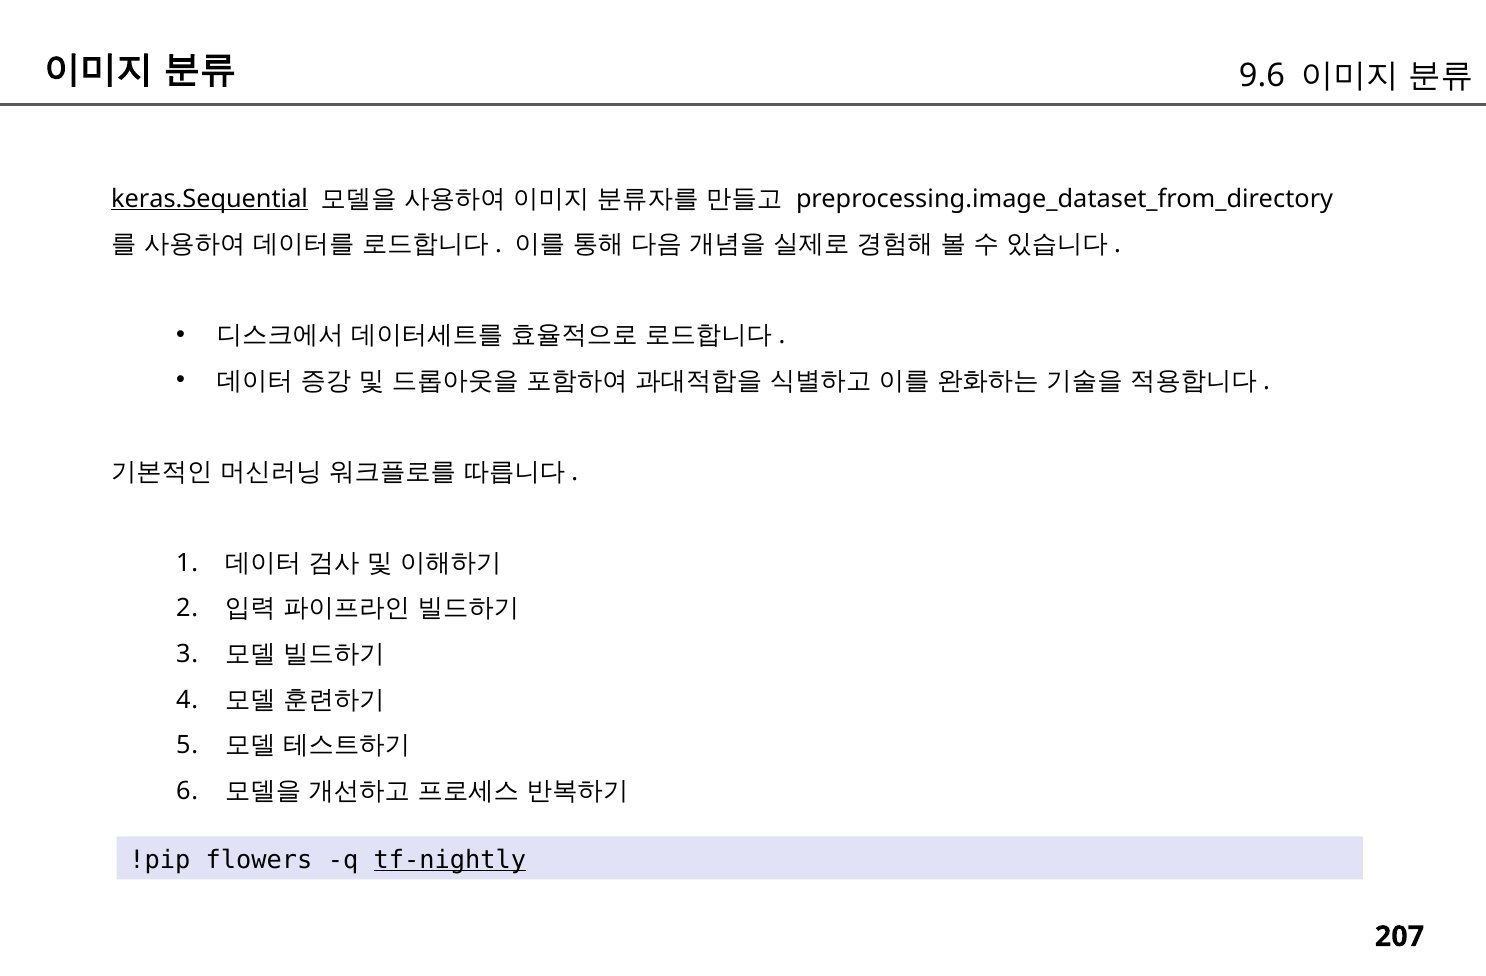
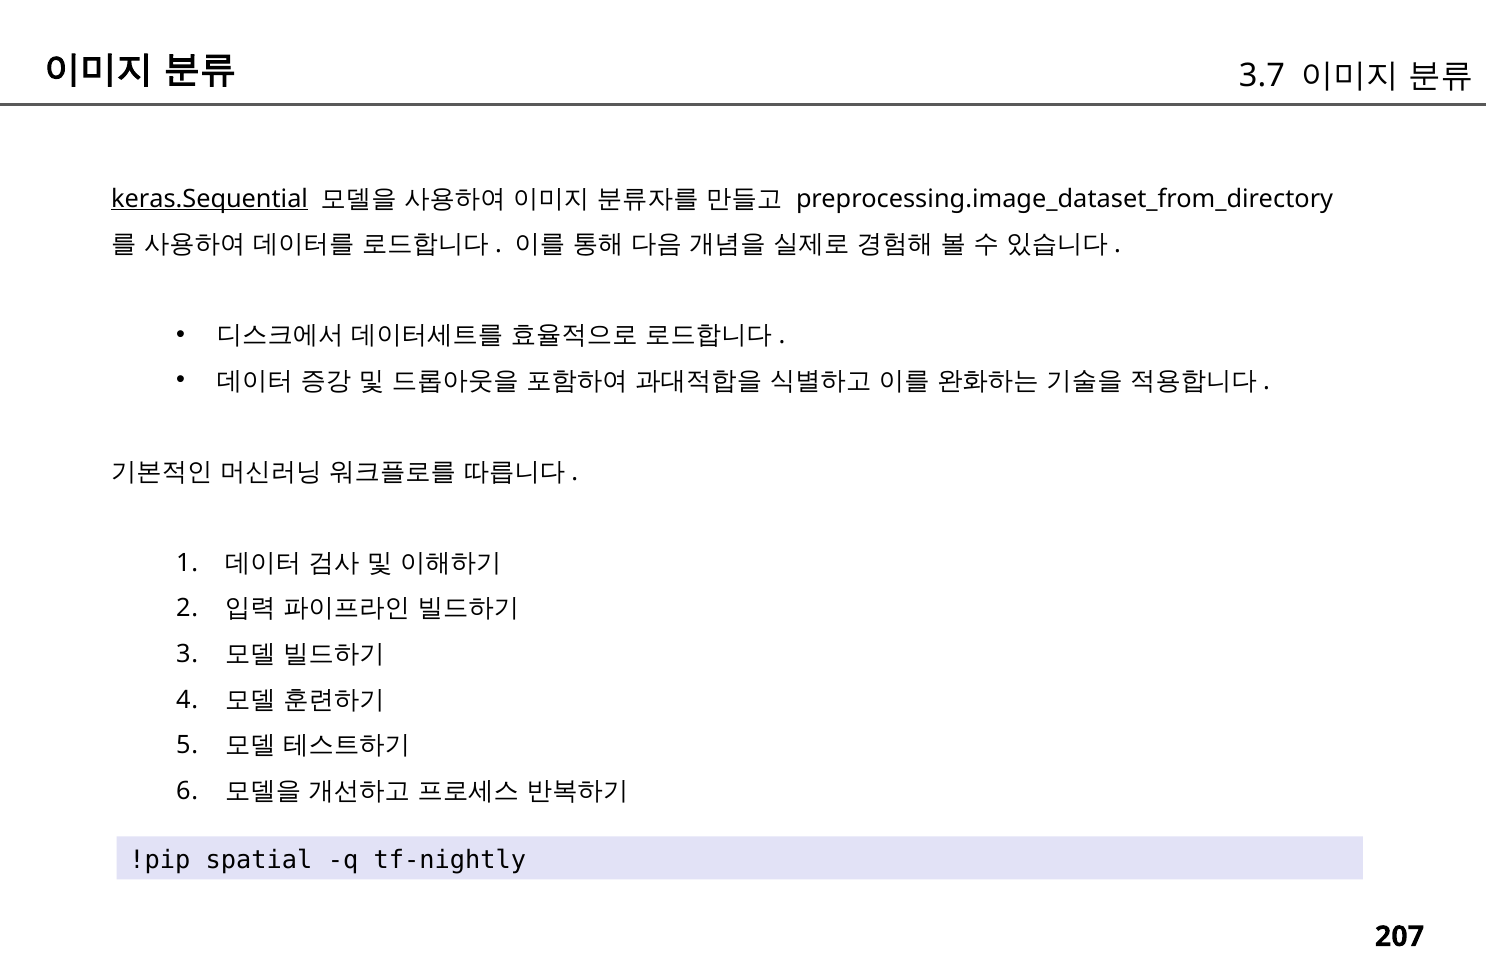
9.6: 9.6 -> 3.7
flowers: flowers -> spatial
tf-nightly underline: present -> none
